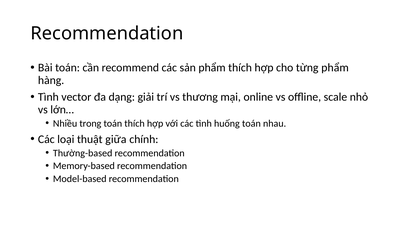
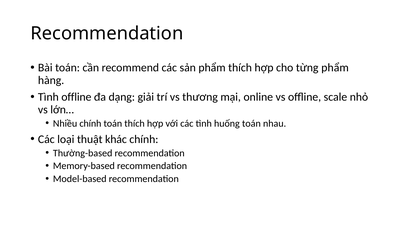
Tình vector: vector -> offline
Nhiều trong: trong -> chính
giữa: giữa -> khác
